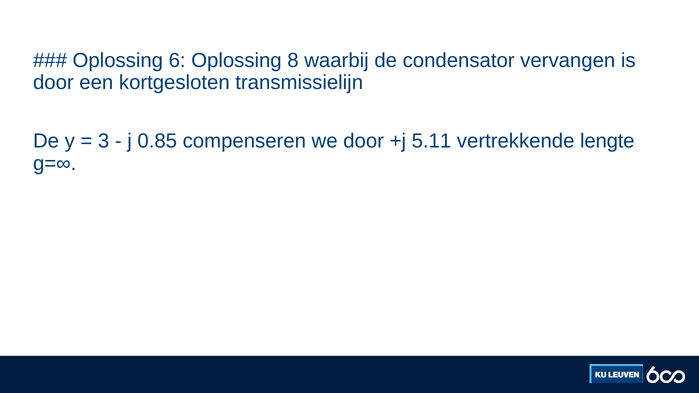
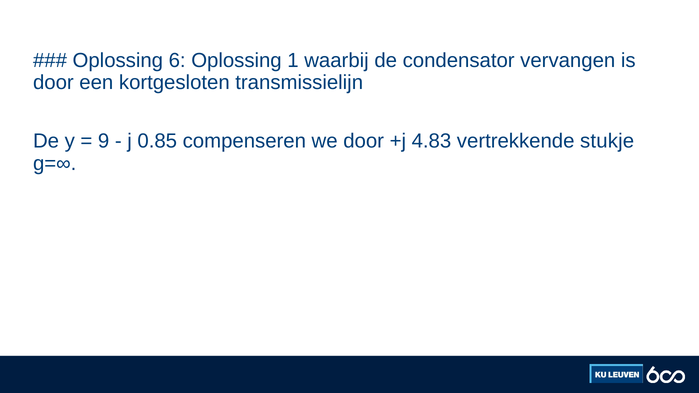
8: 8 -> 1
3: 3 -> 9
5.11: 5.11 -> 4.83
lengte: lengte -> stukje
